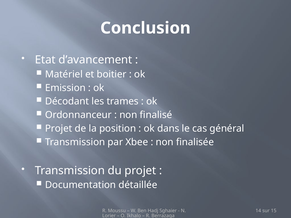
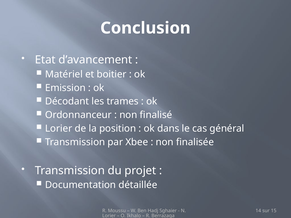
Projet at (59, 129): Projet -> Lorier
